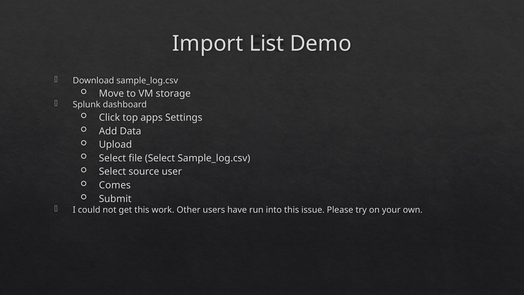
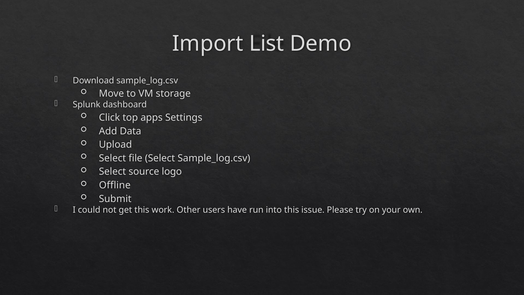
user: user -> logo
Comes: Comes -> Offline
